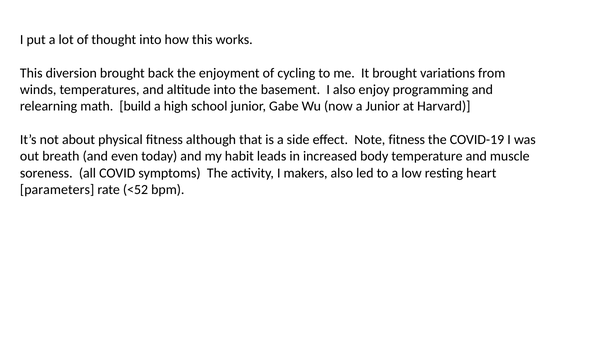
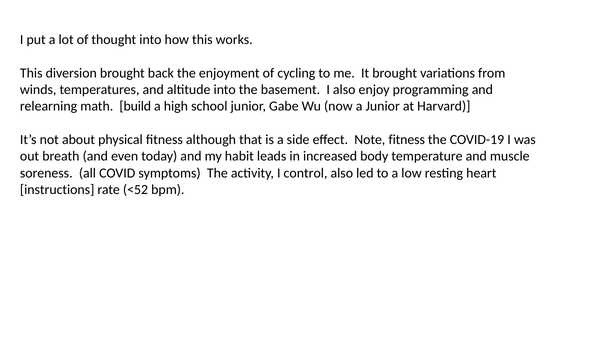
makers: makers -> control
parameters: parameters -> instructions
